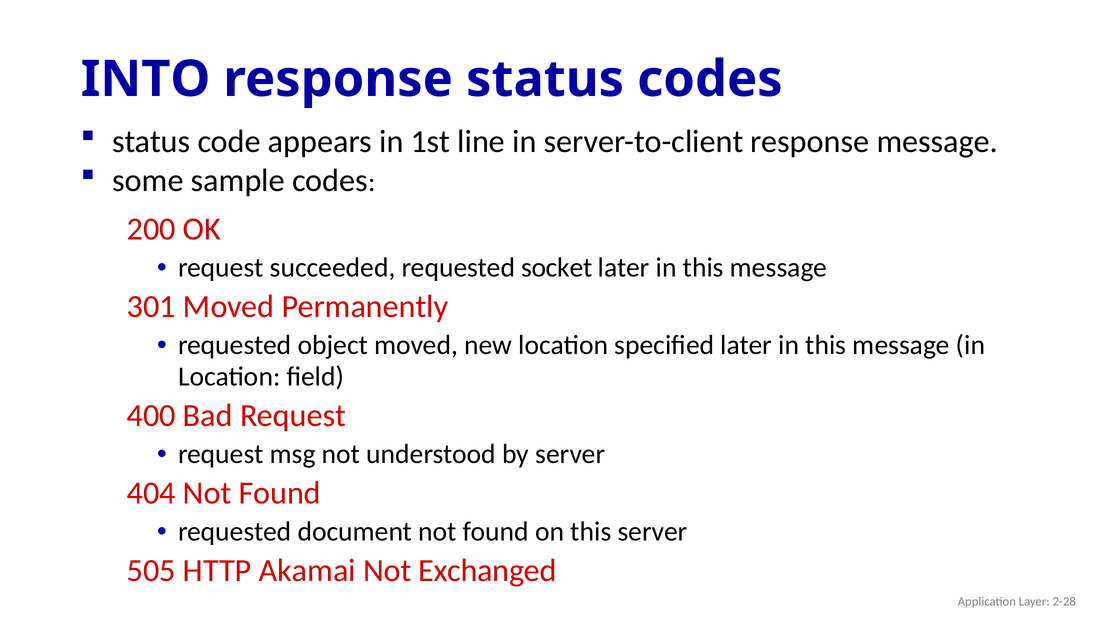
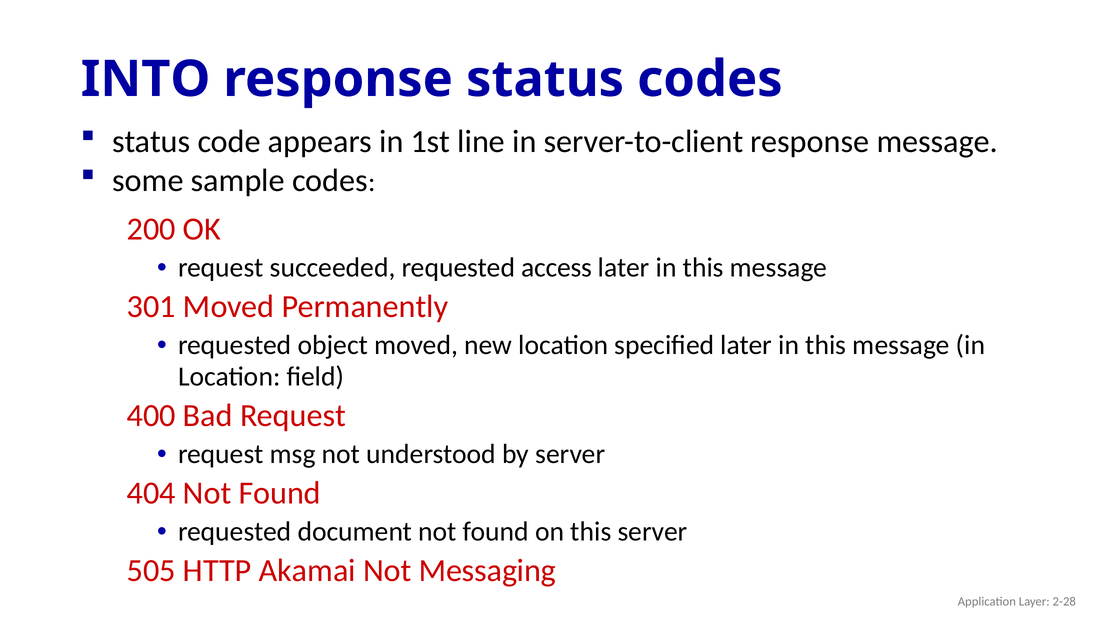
socket: socket -> access
Exchanged: Exchanged -> Messaging
